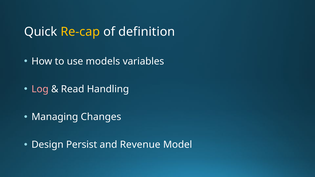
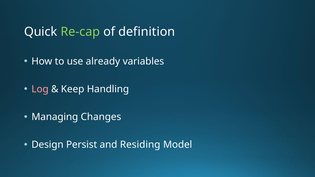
Re-cap colour: yellow -> light green
models: models -> already
Read: Read -> Keep
Revenue: Revenue -> Residing
